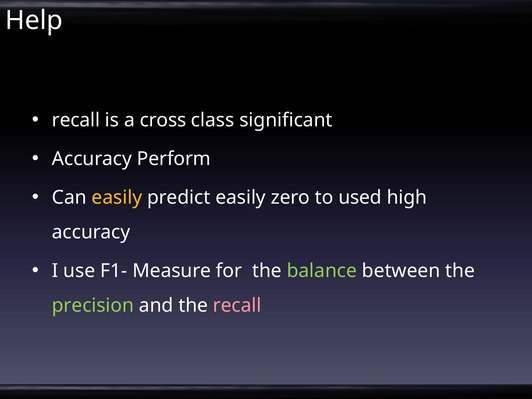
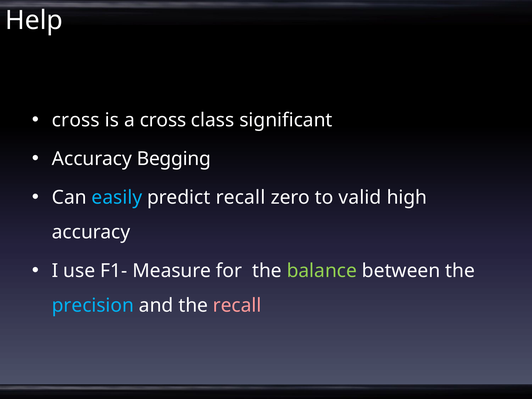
recall at (76, 120): recall -> cross
Perform: Perform -> Begging
easily at (117, 198) colour: yellow -> light blue
predict easily: easily -> recall
used: used -> valid
precision colour: light green -> light blue
